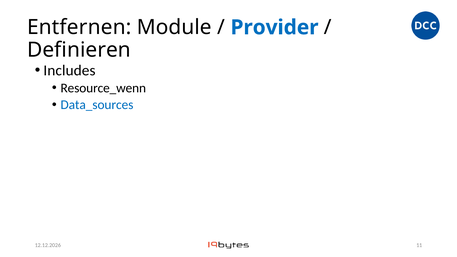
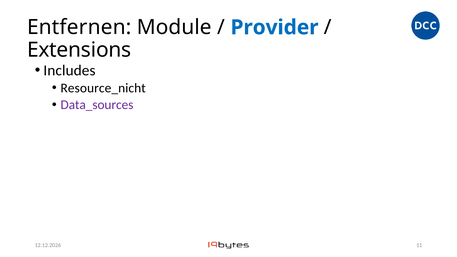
Definieren: Definieren -> Extensions
Resource_wenn: Resource_wenn -> Resource_nicht
Data_sources colour: blue -> purple
